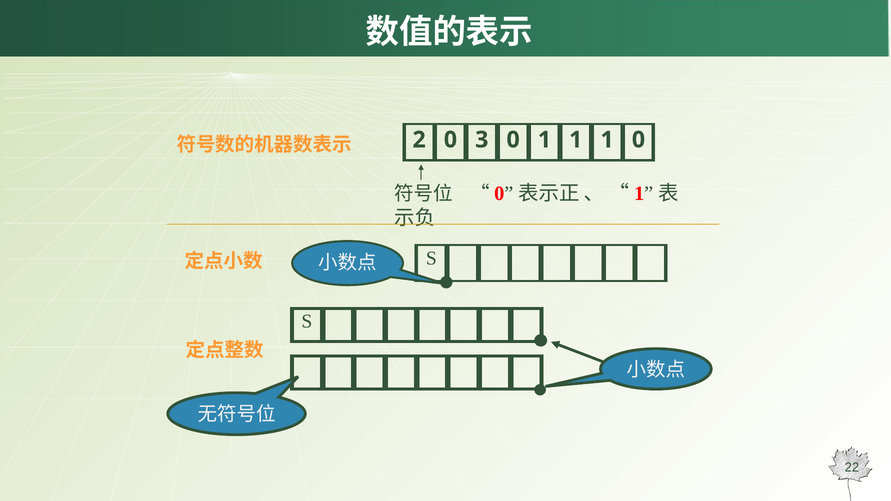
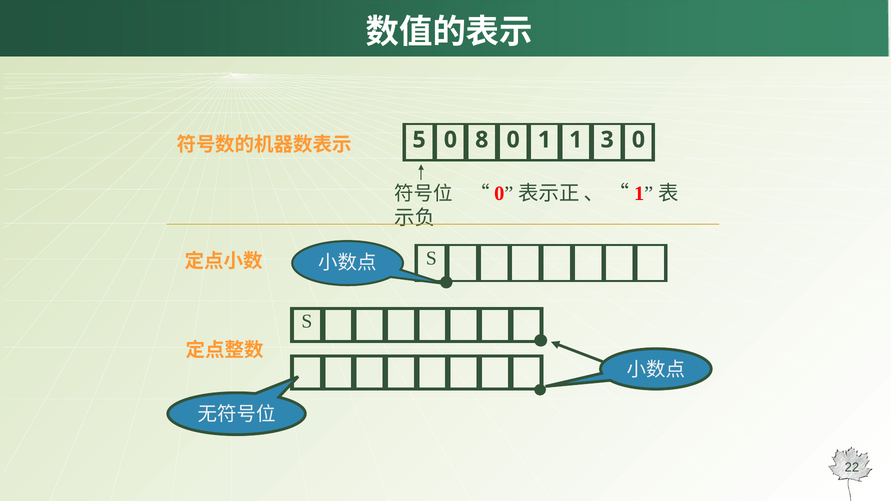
2: 2 -> 5
3: 3 -> 8
1 1 1: 1 -> 3
